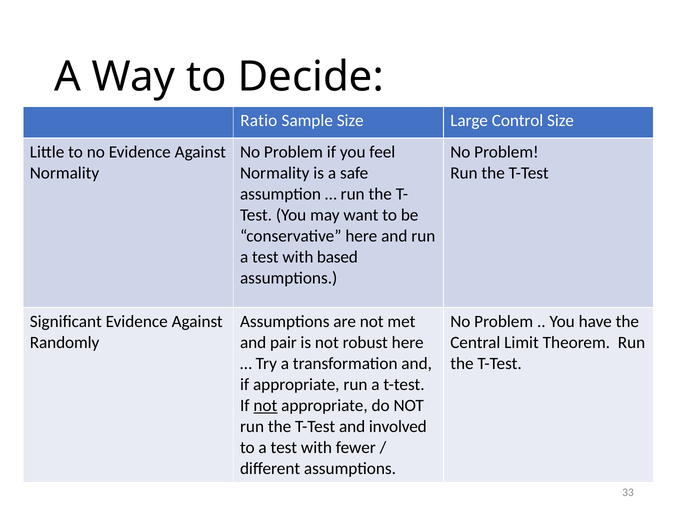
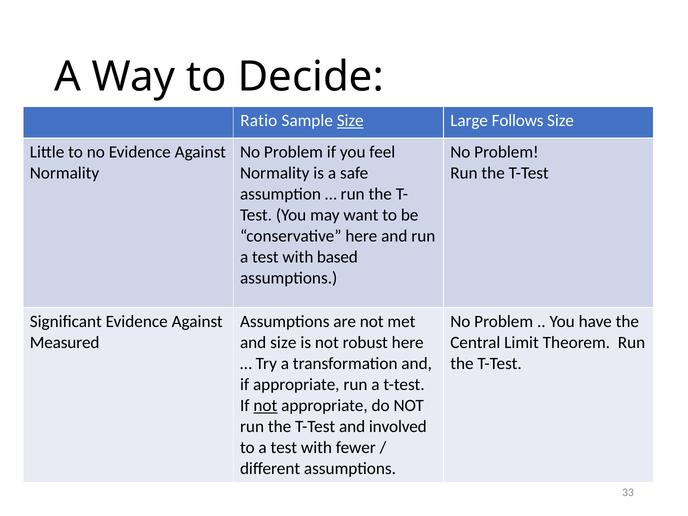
Size at (350, 121) underline: none -> present
Control: Control -> Follows
Randomly: Randomly -> Measured
and pair: pair -> size
